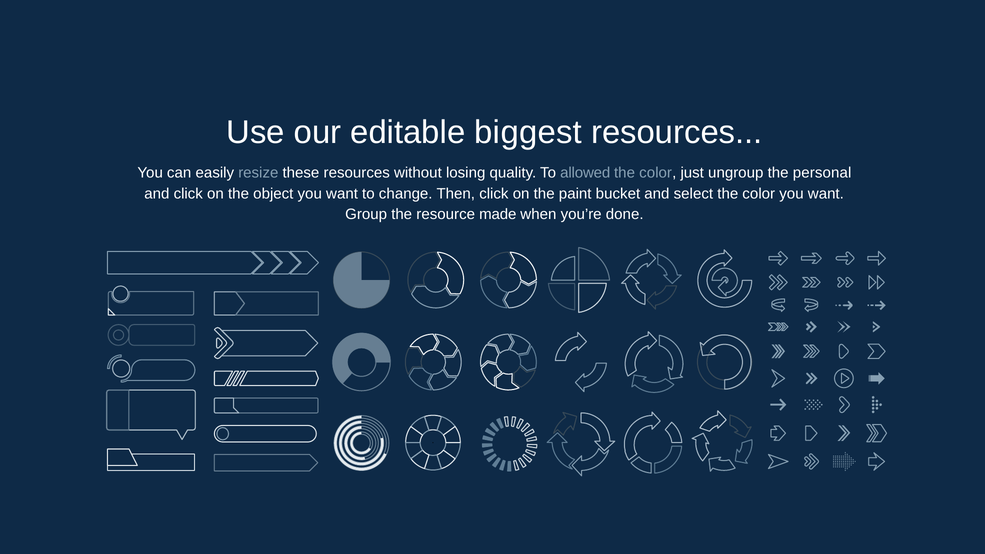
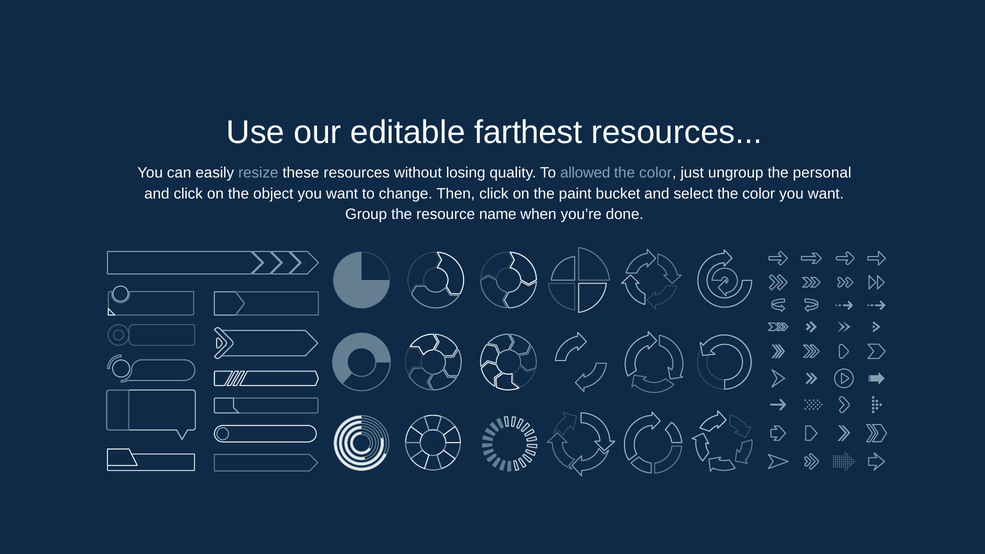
biggest: biggest -> farthest
made: made -> name
